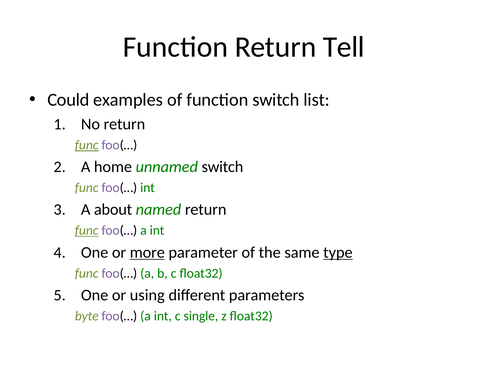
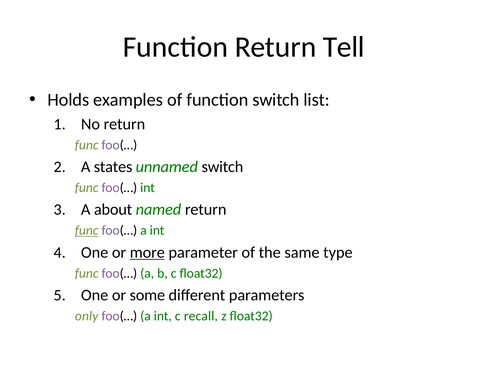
Could: Could -> Holds
func at (87, 145) underline: present -> none
home: home -> states
type underline: present -> none
using: using -> some
byte: byte -> only
single: single -> recall
